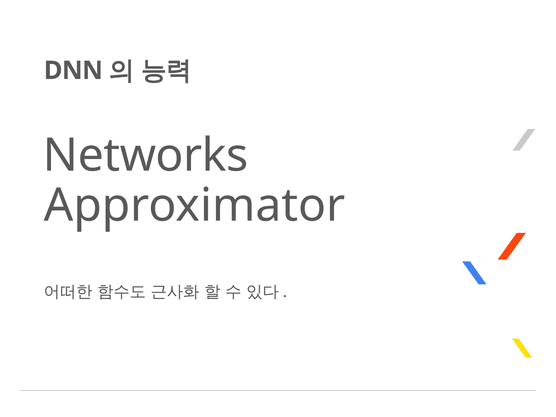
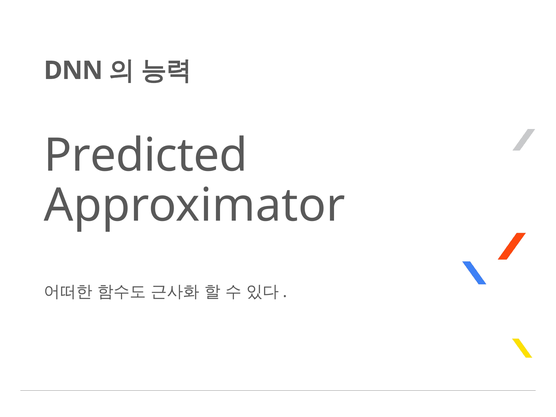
Networks: Networks -> Predicted
